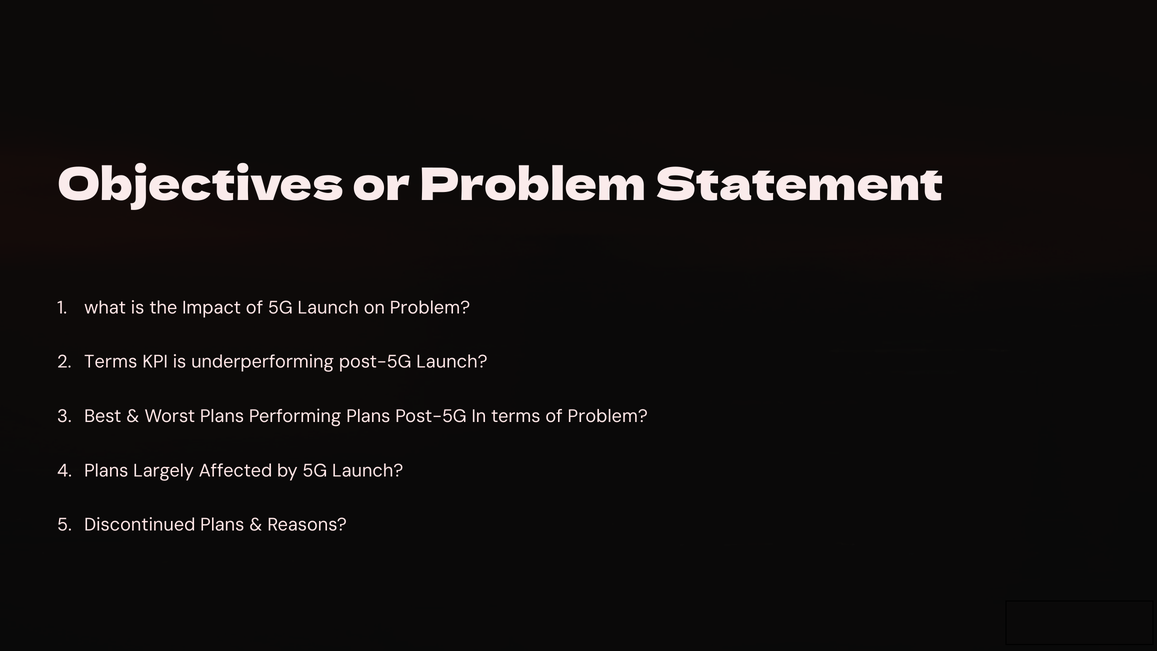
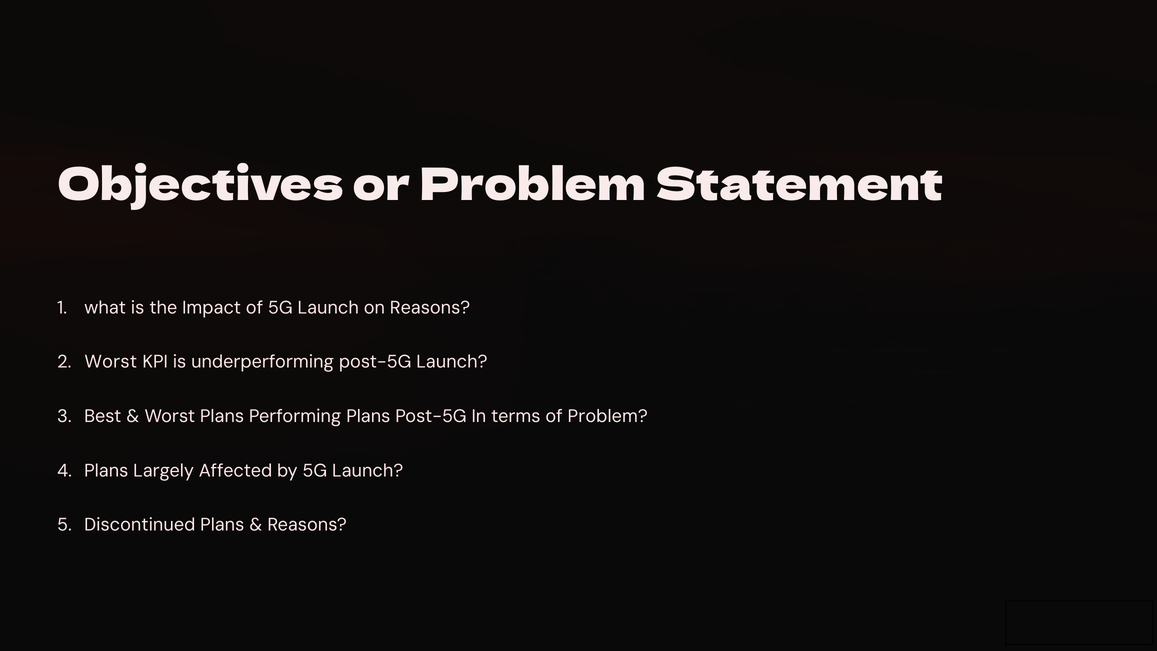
on Problem: Problem -> Reasons
Terms at (111, 362): Terms -> Worst
